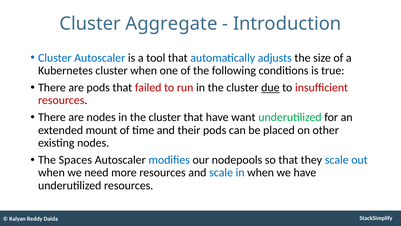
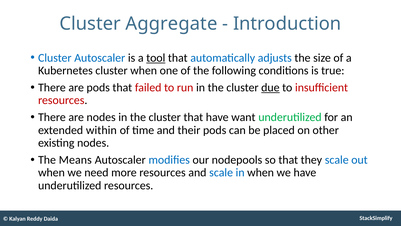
tool underline: none -> present
mount: mount -> within
Spaces: Spaces -> Means
